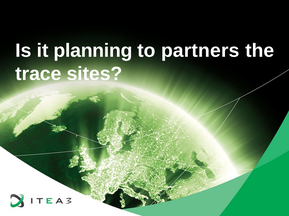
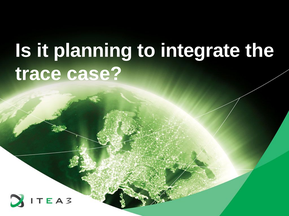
partners: partners -> integrate
sites: sites -> case
